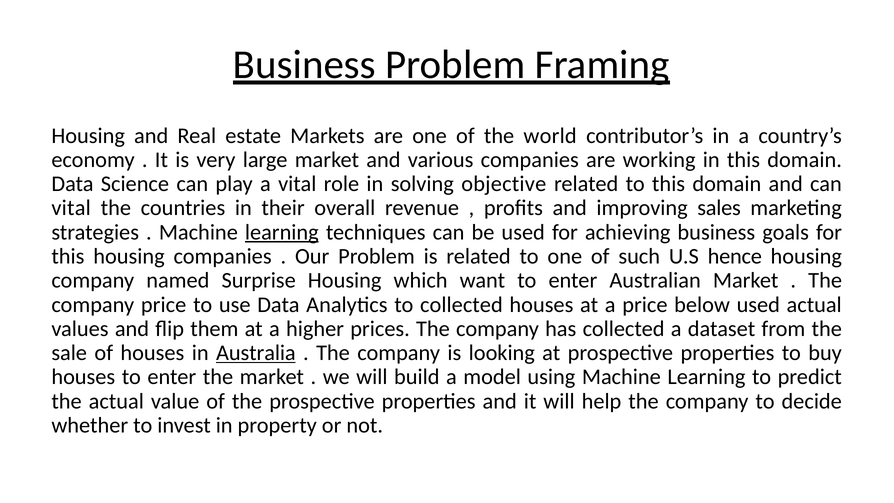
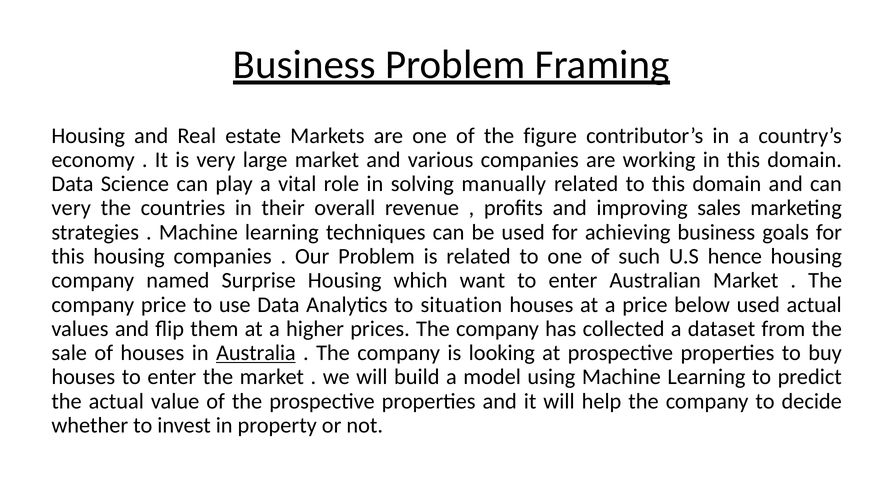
world: world -> figure
objective: objective -> manually
vital at (71, 208): vital -> very
learning at (282, 232) underline: present -> none
to collected: collected -> situation
